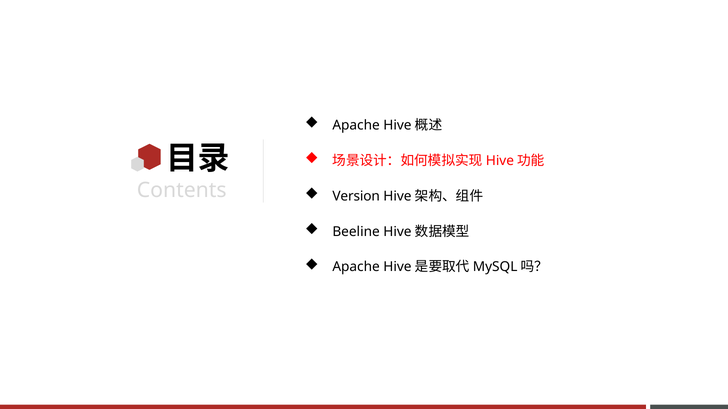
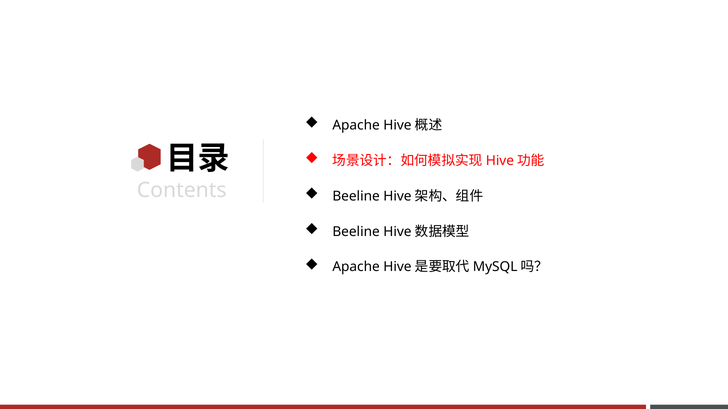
Version at (356, 196): Version -> Beeline
